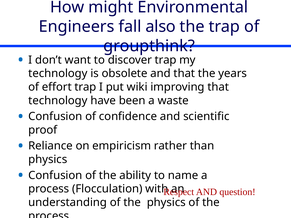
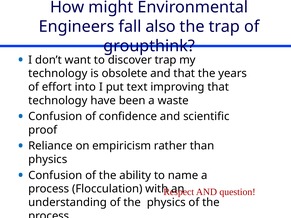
effort trap: trap -> into
wiki: wiki -> text
